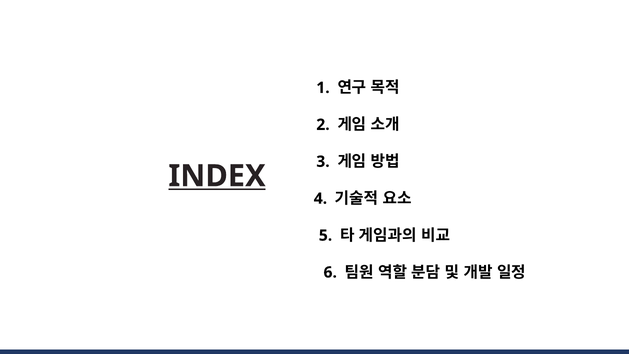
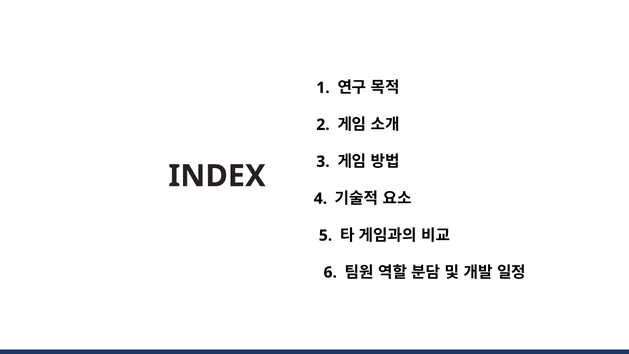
INDEX underline: present -> none
